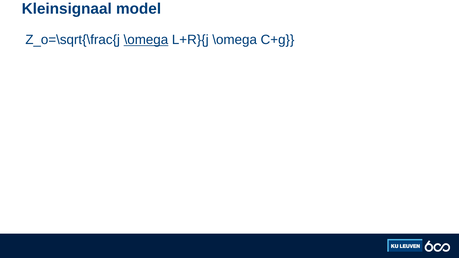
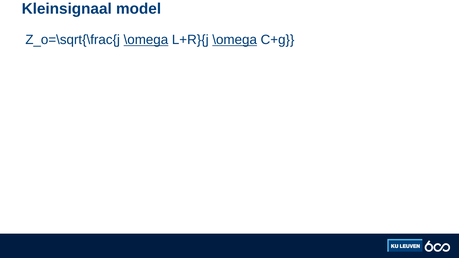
\omega at (235, 40) underline: none -> present
